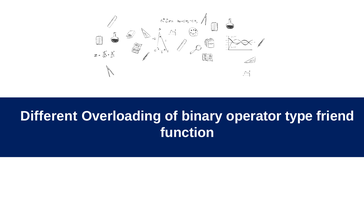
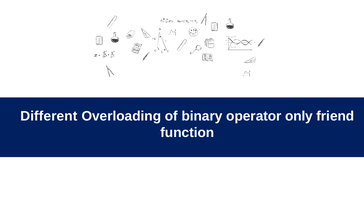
type: type -> only
